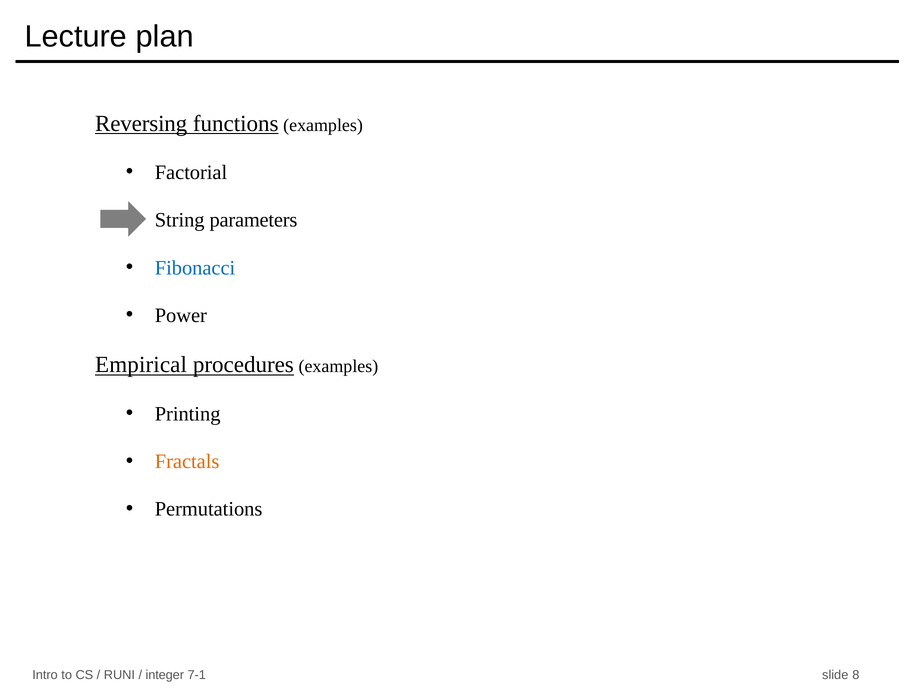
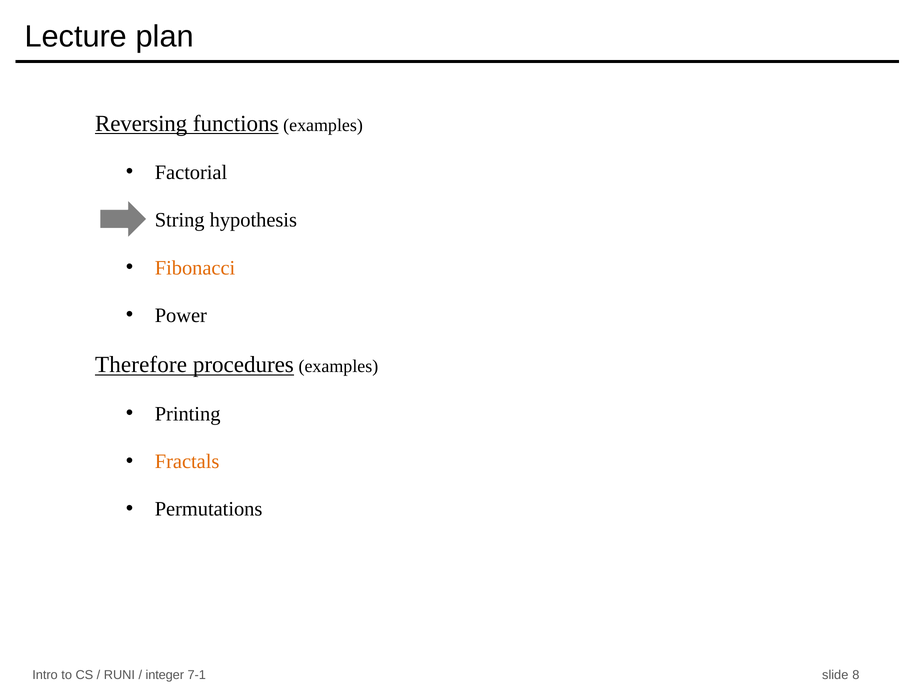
parameters: parameters -> hypothesis
Fibonacci colour: blue -> orange
Empirical: Empirical -> Therefore
